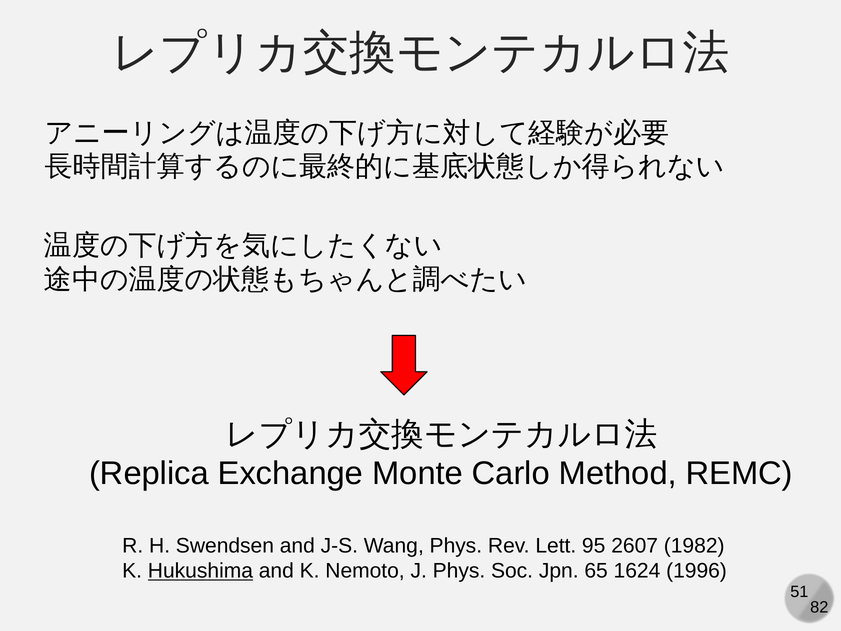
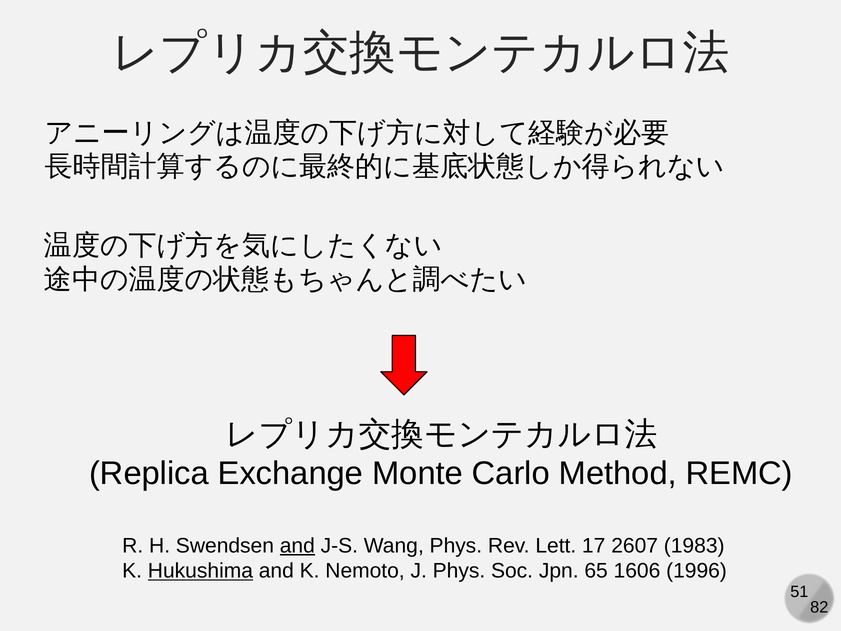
and at (297, 546) underline: none -> present
95: 95 -> 17
1982: 1982 -> 1983
1624: 1624 -> 1606
